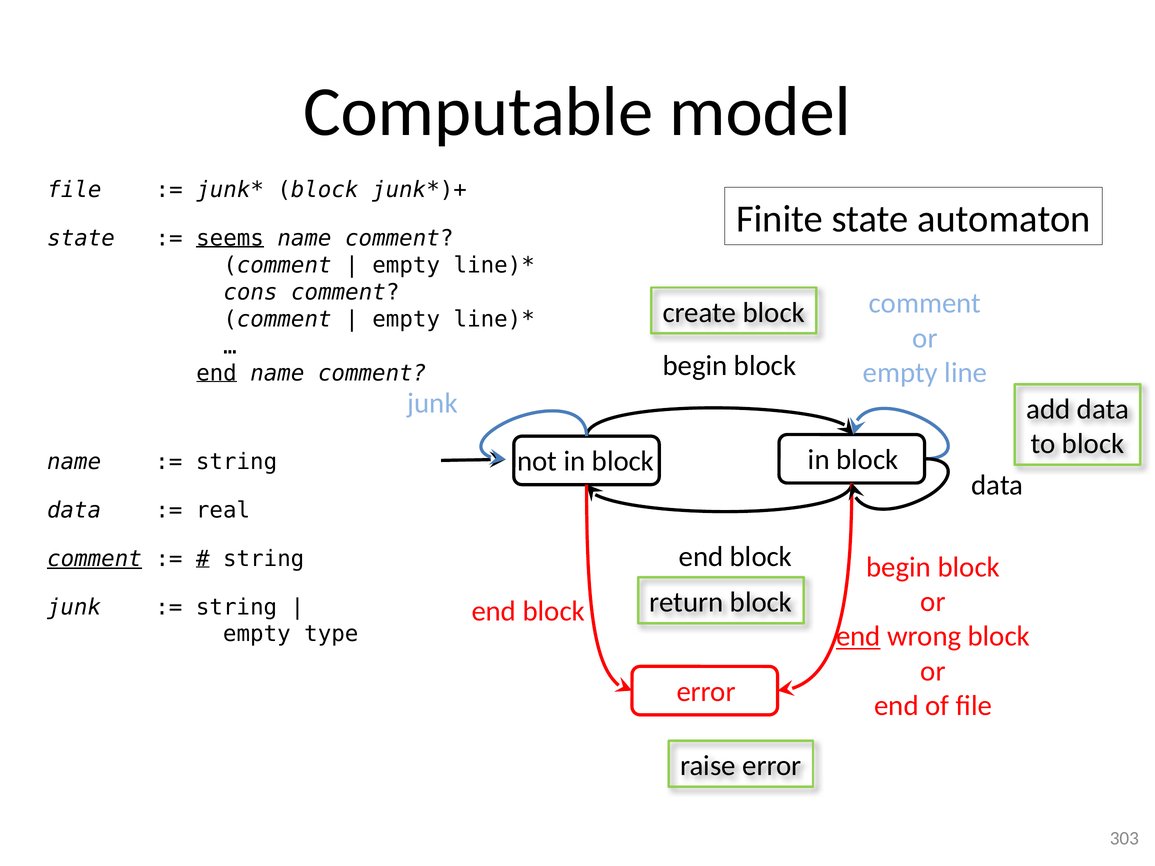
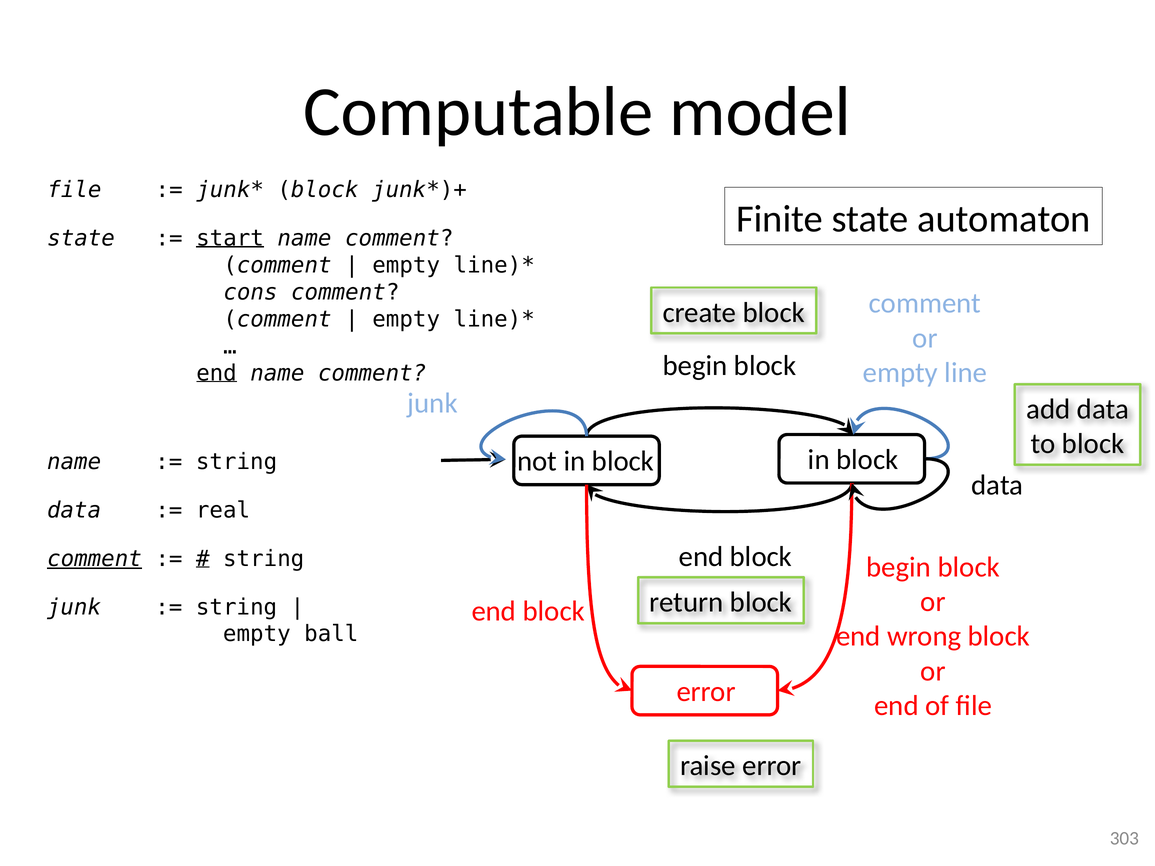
seems: seems -> start
type: type -> ball
end at (858, 637) underline: present -> none
